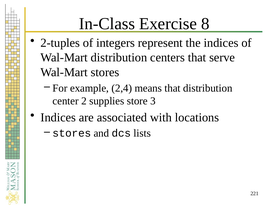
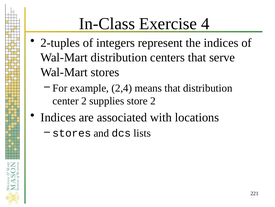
8: 8 -> 4
store 3: 3 -> 2
